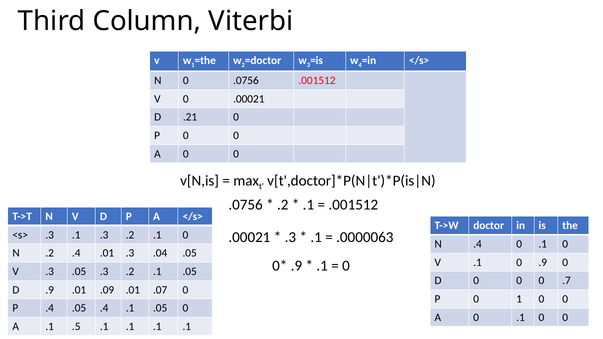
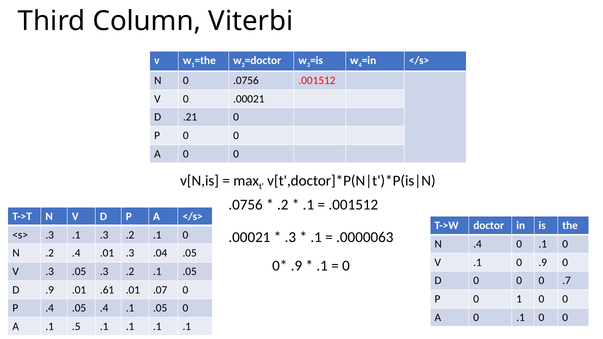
.09: .09 -> .61
